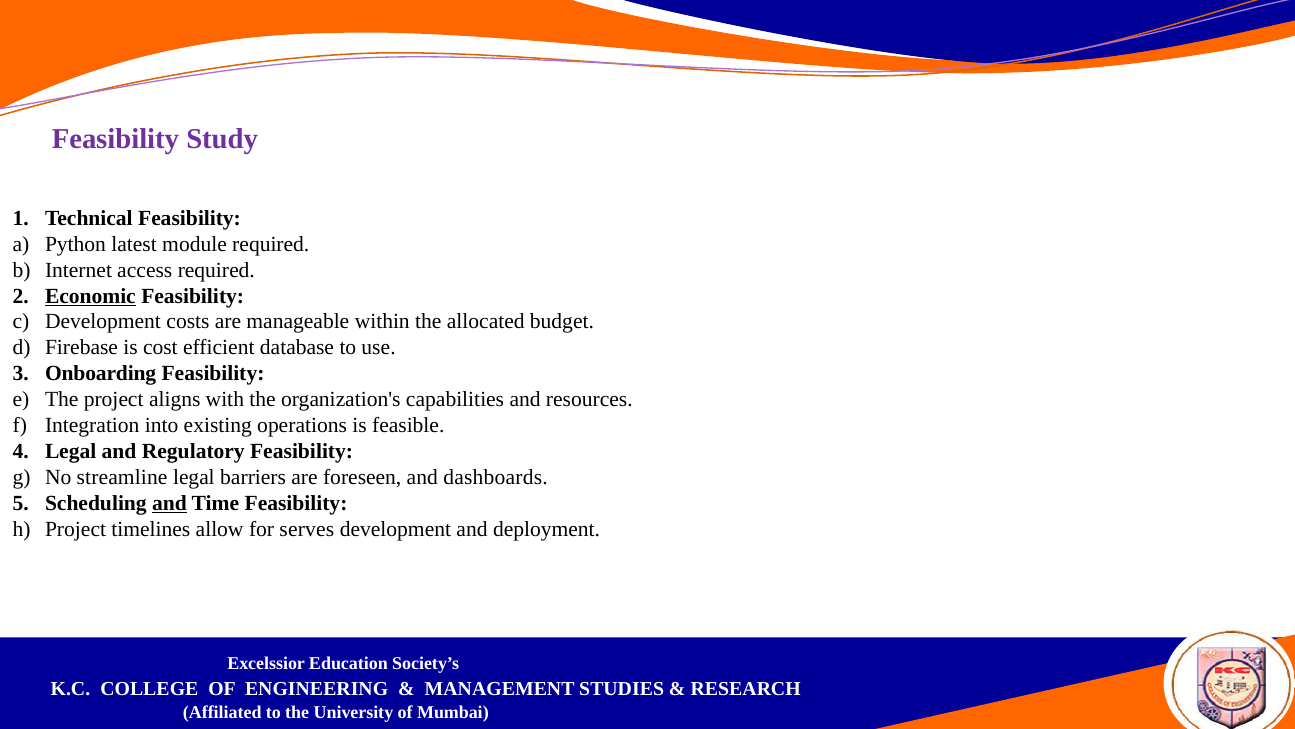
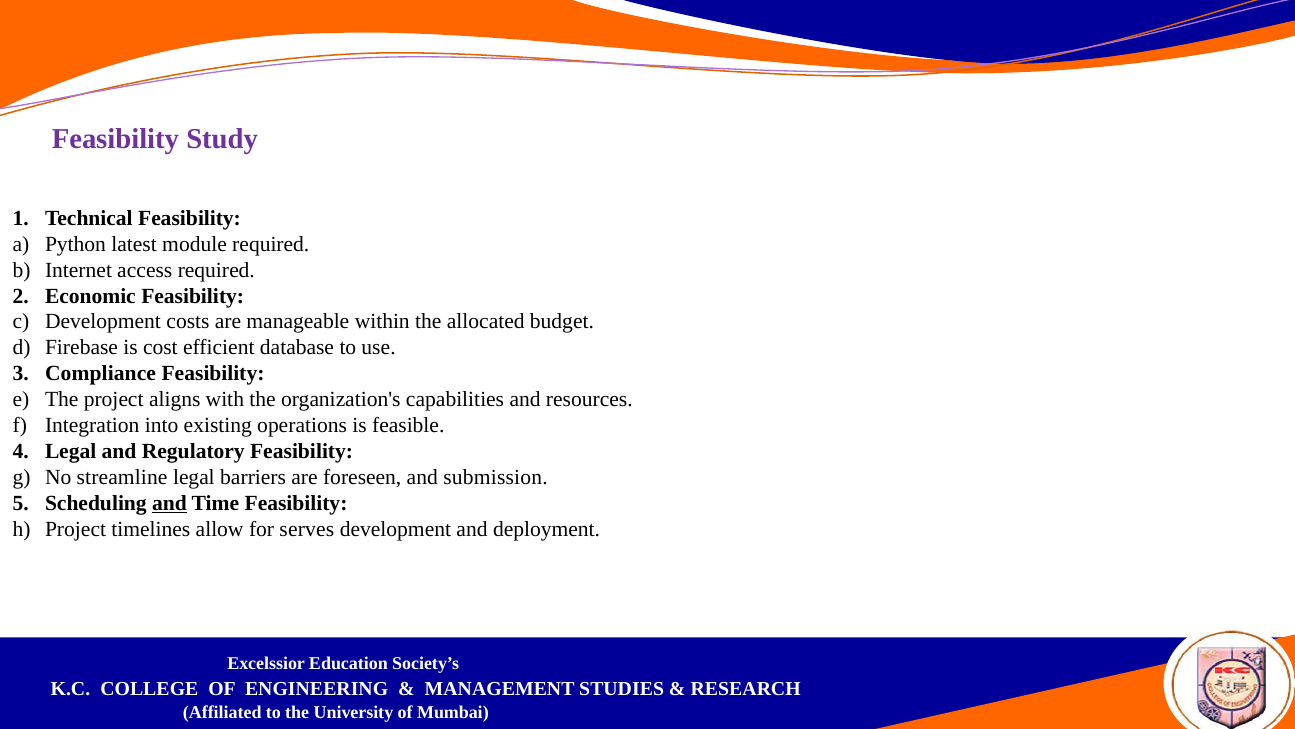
Economic underline: present -> none
Onboarding: Onboarding -> Compliance
dashboards: dashboards -> submission
